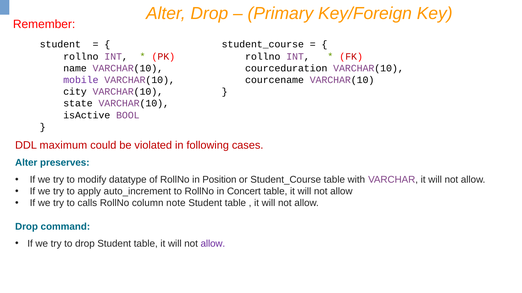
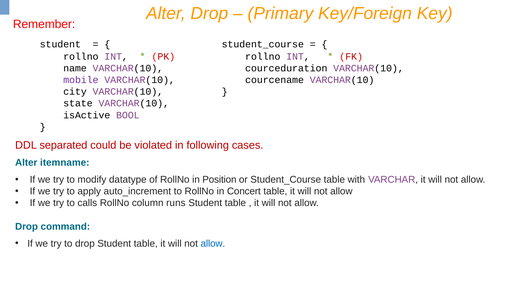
maximum: maximum -> separated
preserves: preserves -> itemname
note: note -> runs
allow at (213, 244) colour: purple -> blue
